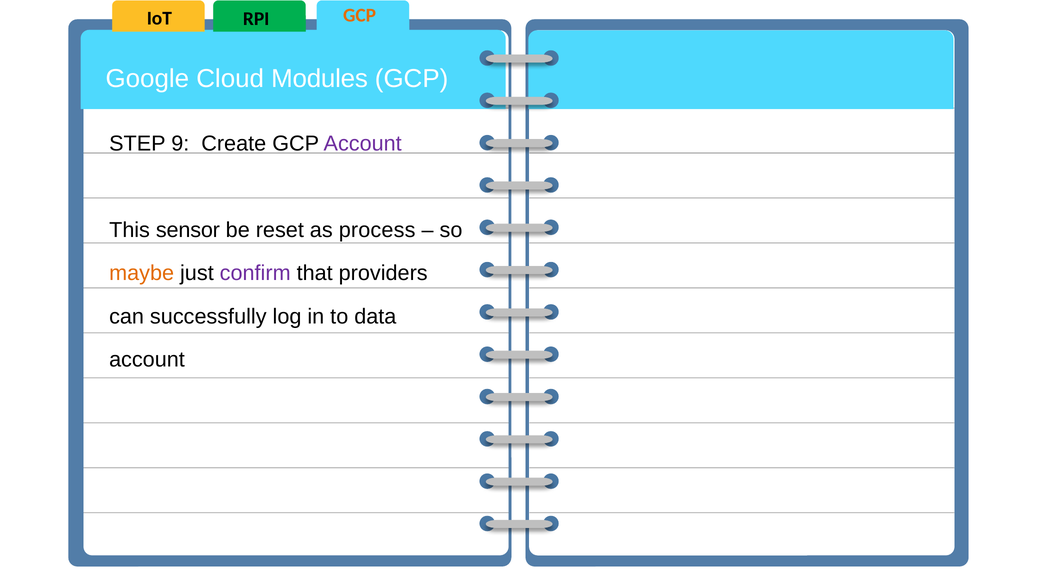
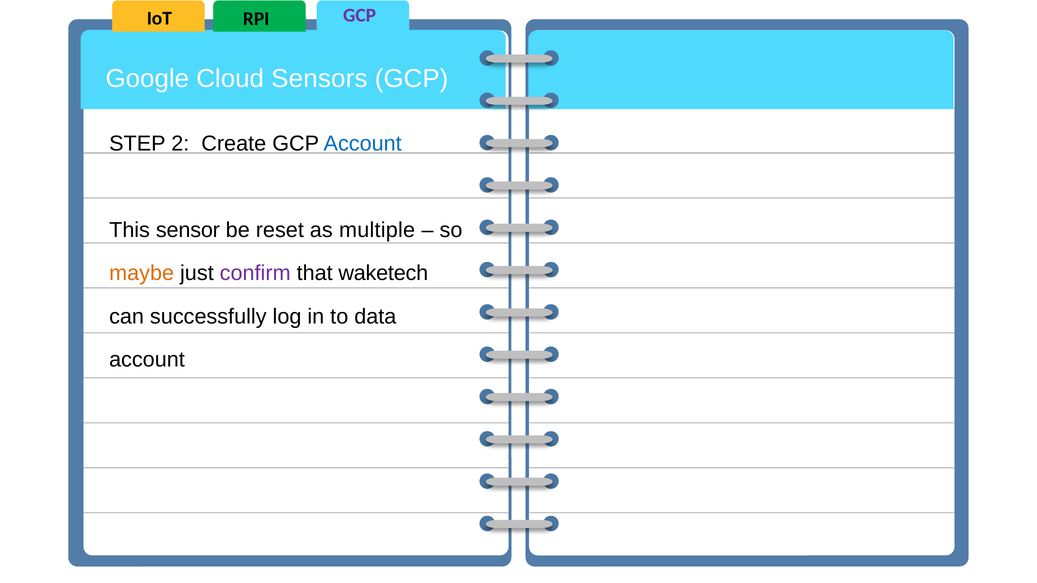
GCP at (360, 15) colour: orange -> purple
Modules: Modules -> Sensors
9: 9 -> 2
Account at (363, 144) colour: purple -> blue
process: process -> multiple
providers: providers -> waketech
